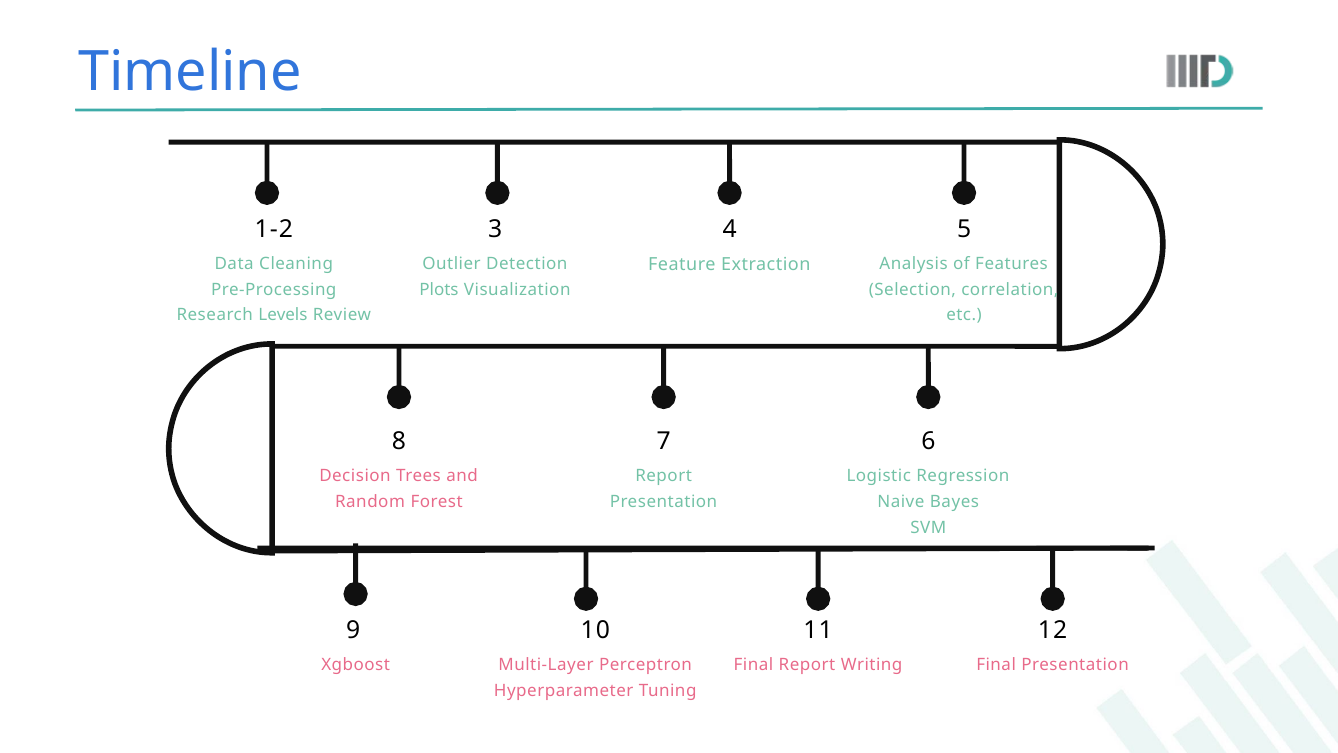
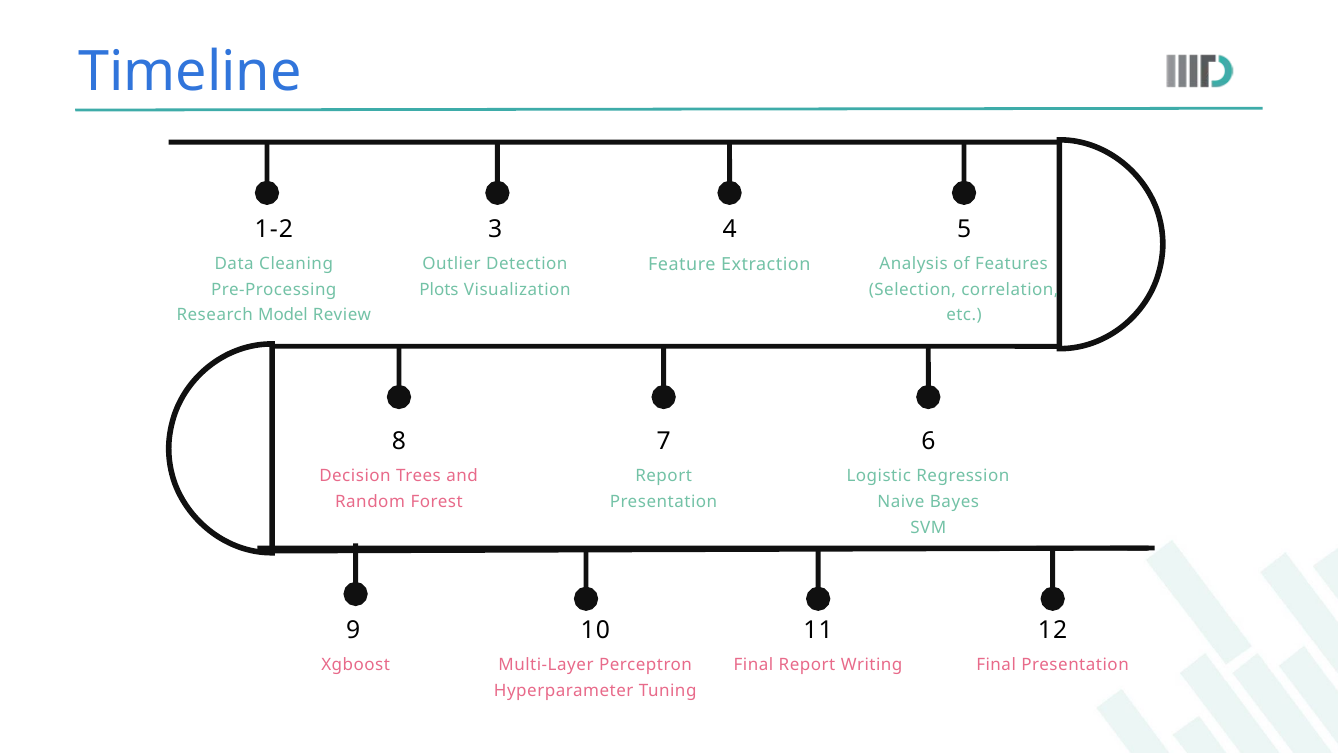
Levels: Levels -> Model
